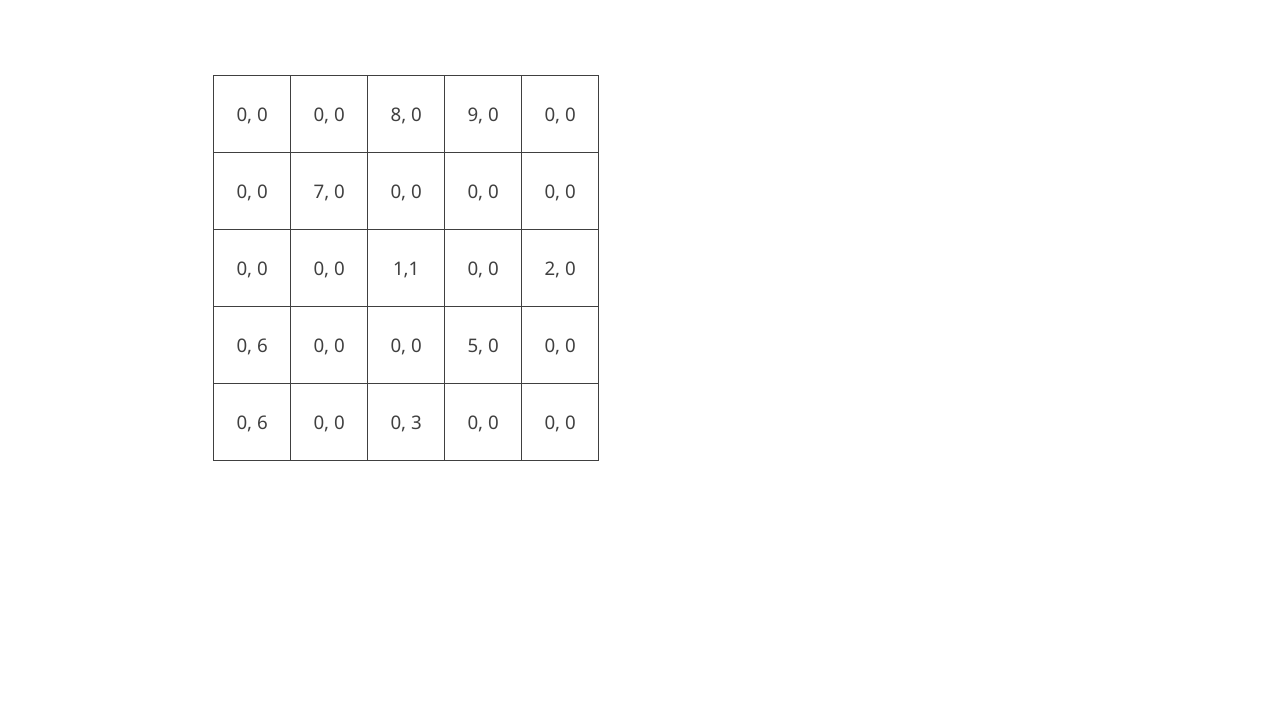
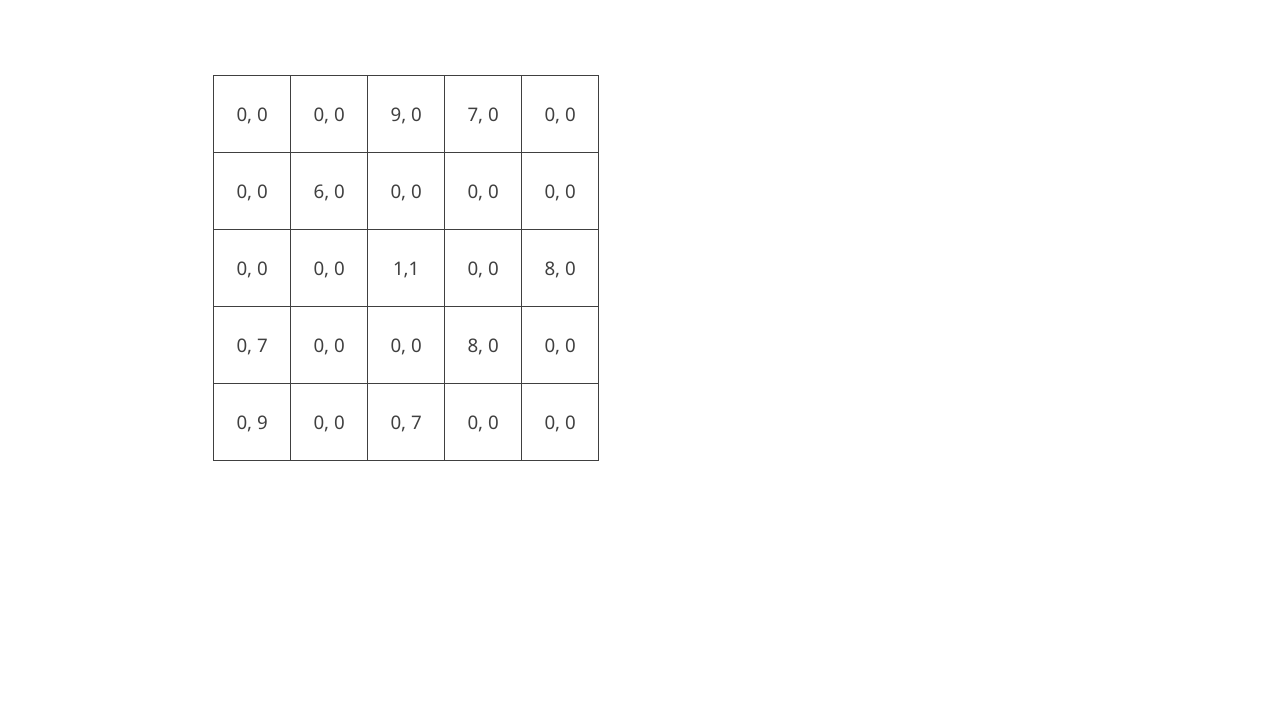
8 at (398, 115): 8 -> 9
9 at (475, 115): 9 -> 7
7: 7 -> 6
1,1 0 0 2: 2 -> 8
6 at (263, 346): 6 -> 7
0 0 0 5: 5 -> 8
6 at (263, 423): 6 -> 9
0 0 0 3: 3 -> 7
